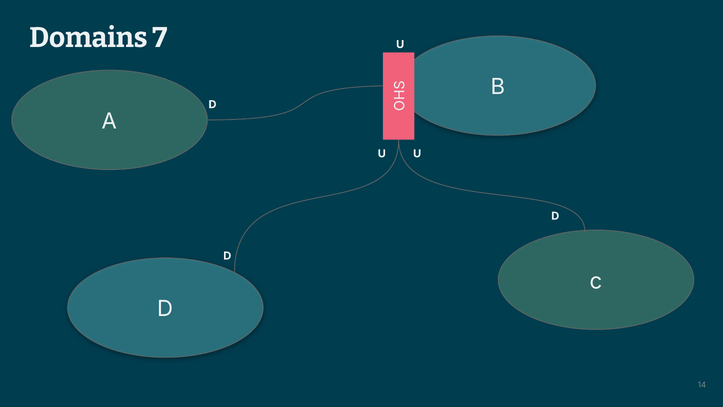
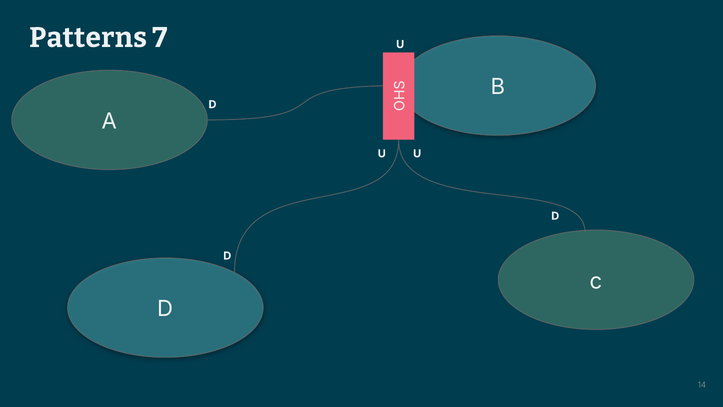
Domains: Domains -> Patterns
